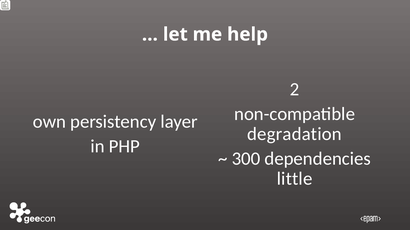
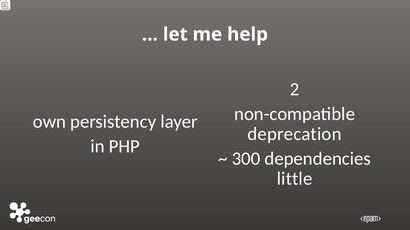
degradation: degradation -> deprecation
